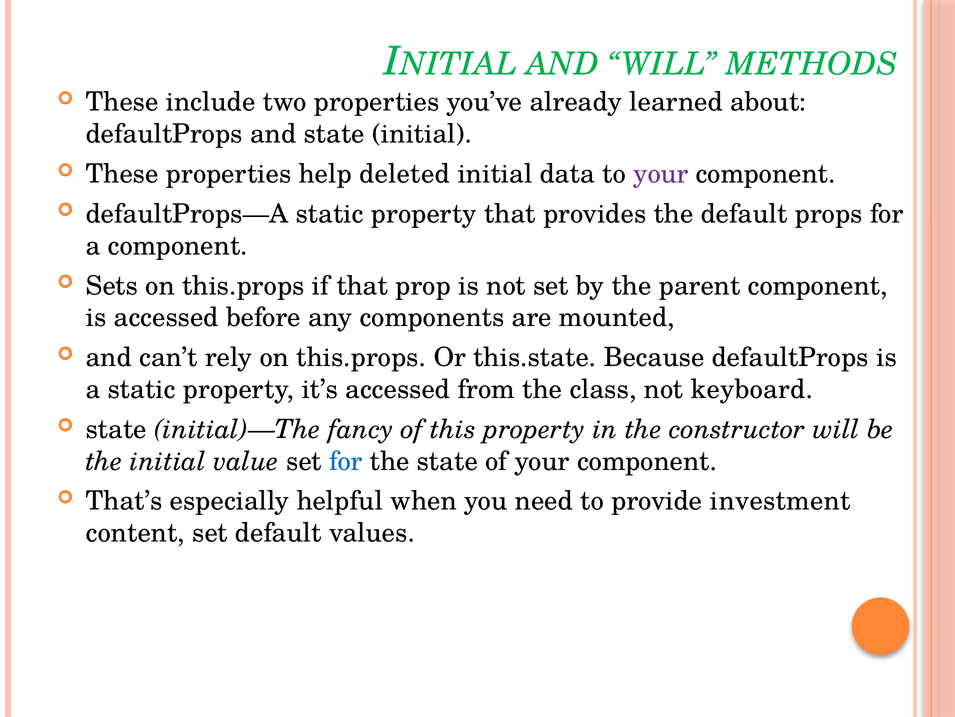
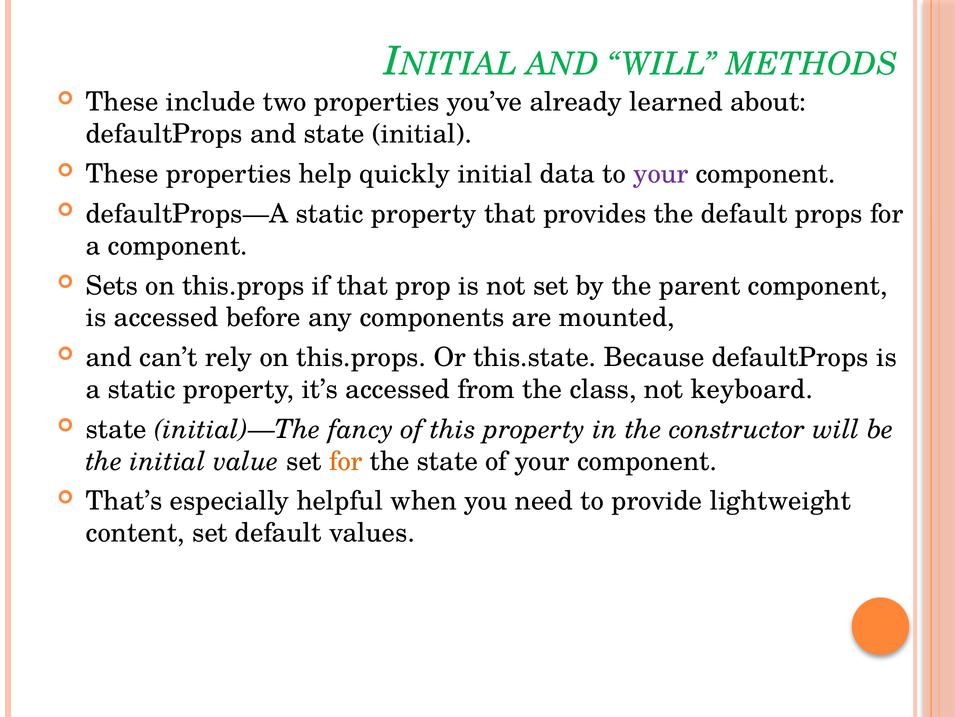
deleted: deleted -> quickly
for at (346, 461) colour: blue -> orange
investment: investment -> lightweight
